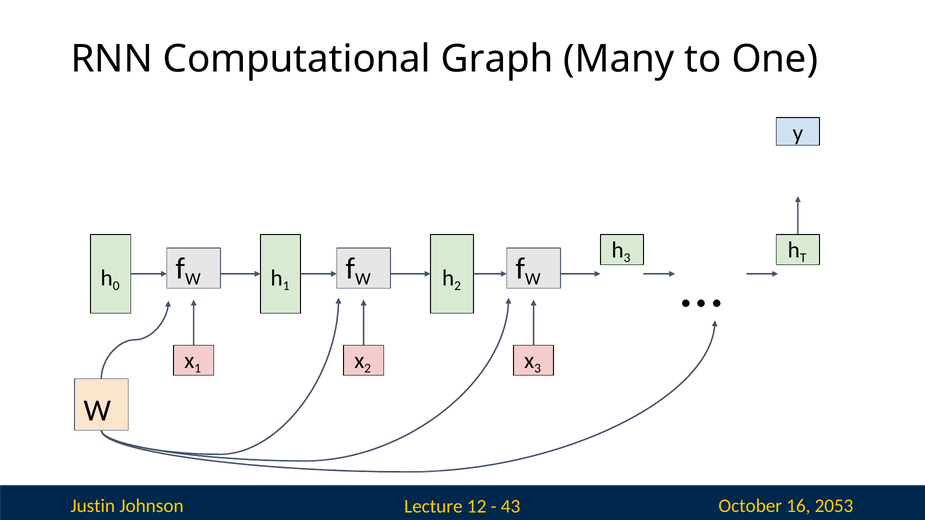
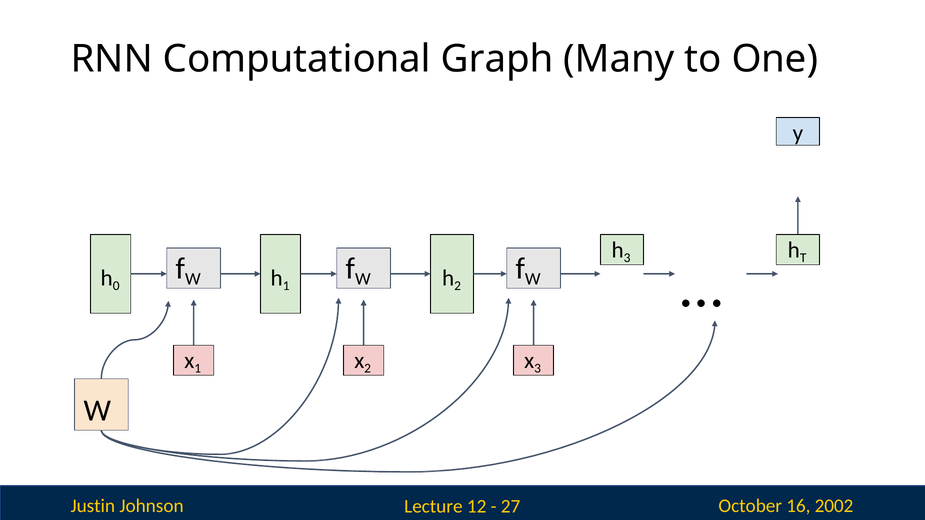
43: 43 -> 27
2053: 2053 -> 2002
